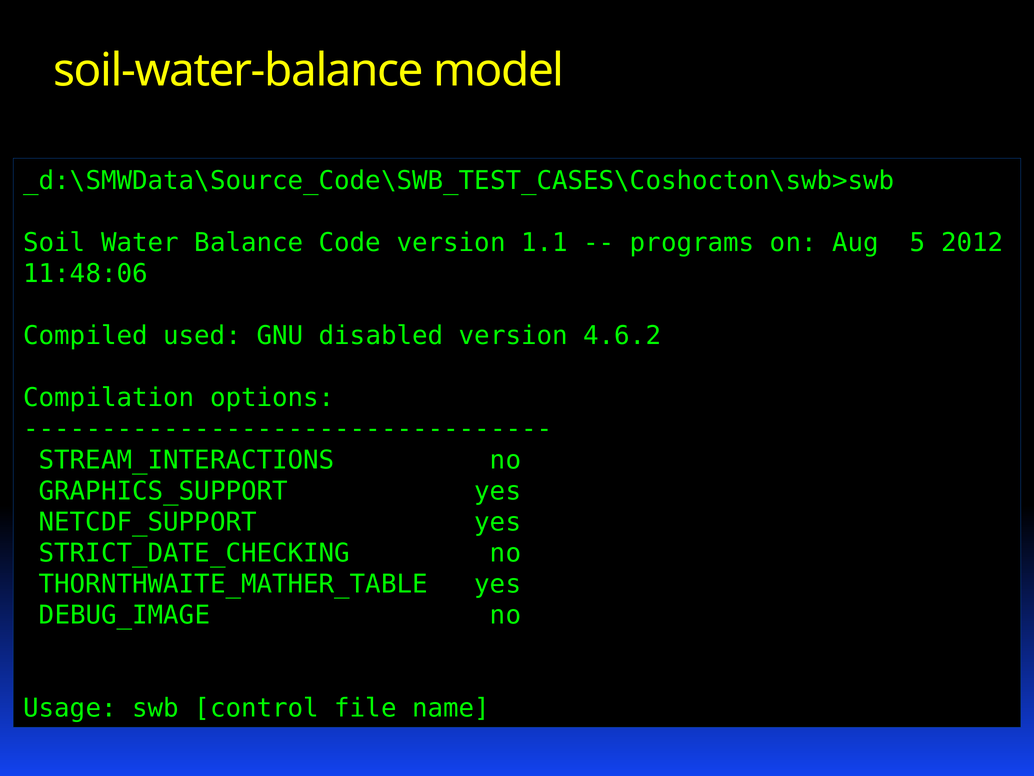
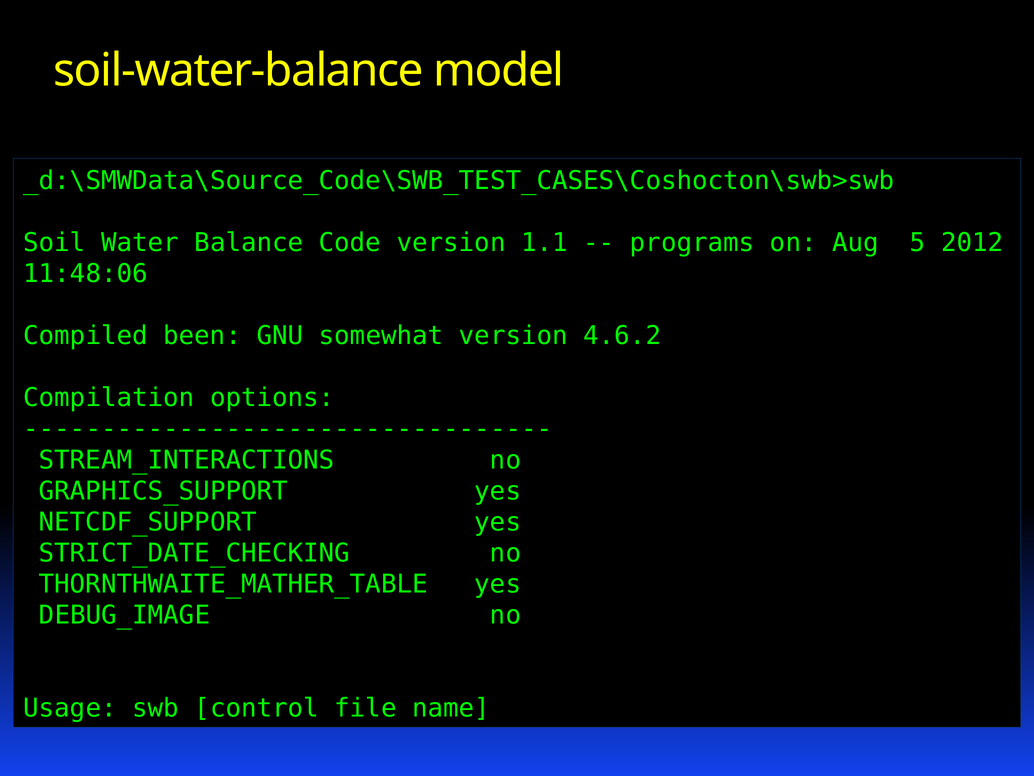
used: used -> been
disabled: disabled -> somewhat
